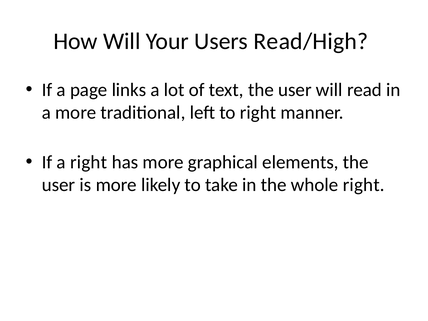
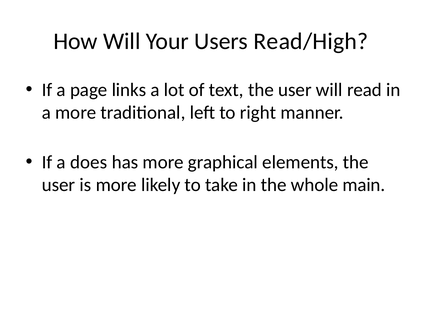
a right: right -> does
whole right: right -> main
